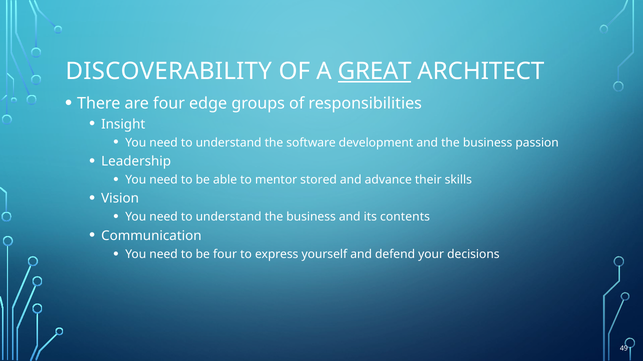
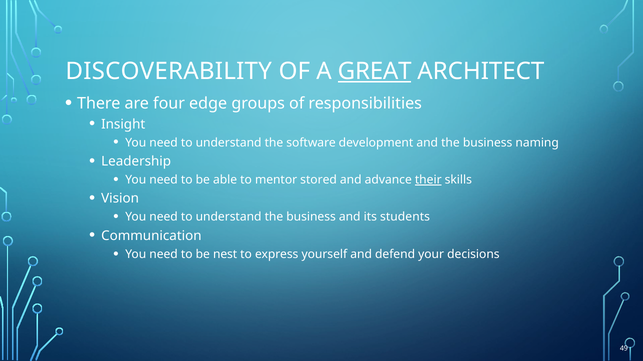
passion: passion -> naming
their underline: none -> present
contents: contents -> students
be four: four -> nest
